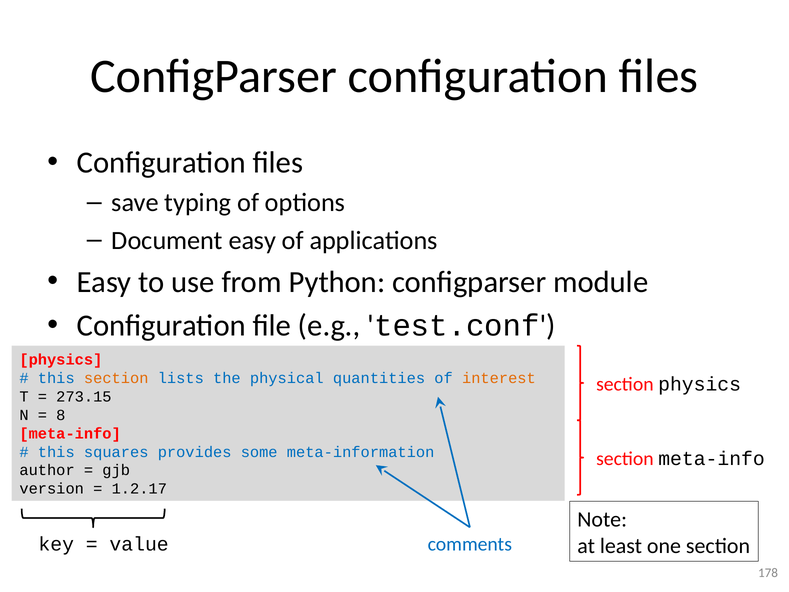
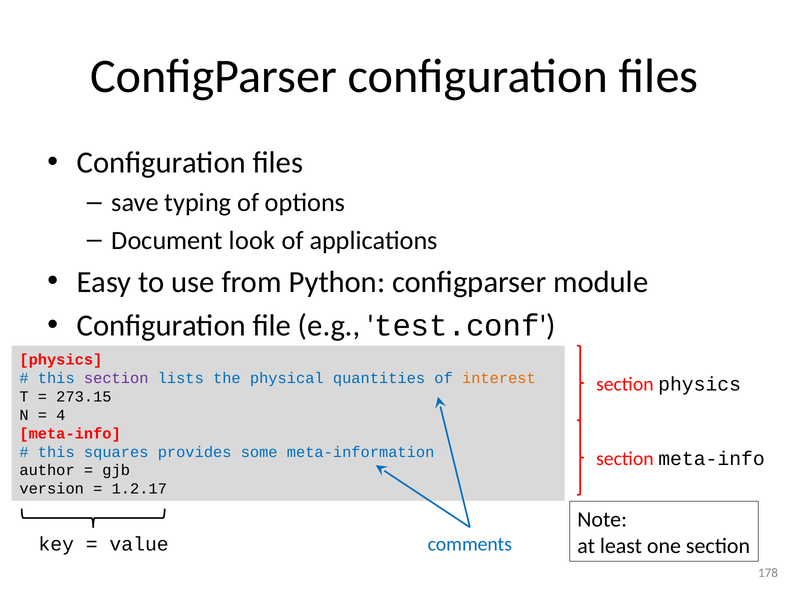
Document easy: easy -> look
section at (116, 378) colour: orange -> purple
8: 8 -> 4
